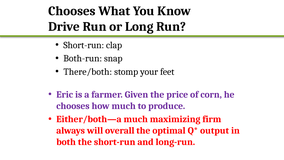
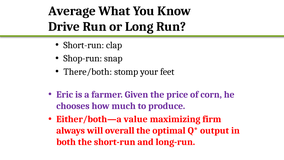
Chooses at (72, 11): Chooses -> Average
Both-run: Both-run -> Shop-run
Either/both—a much: much -> value
